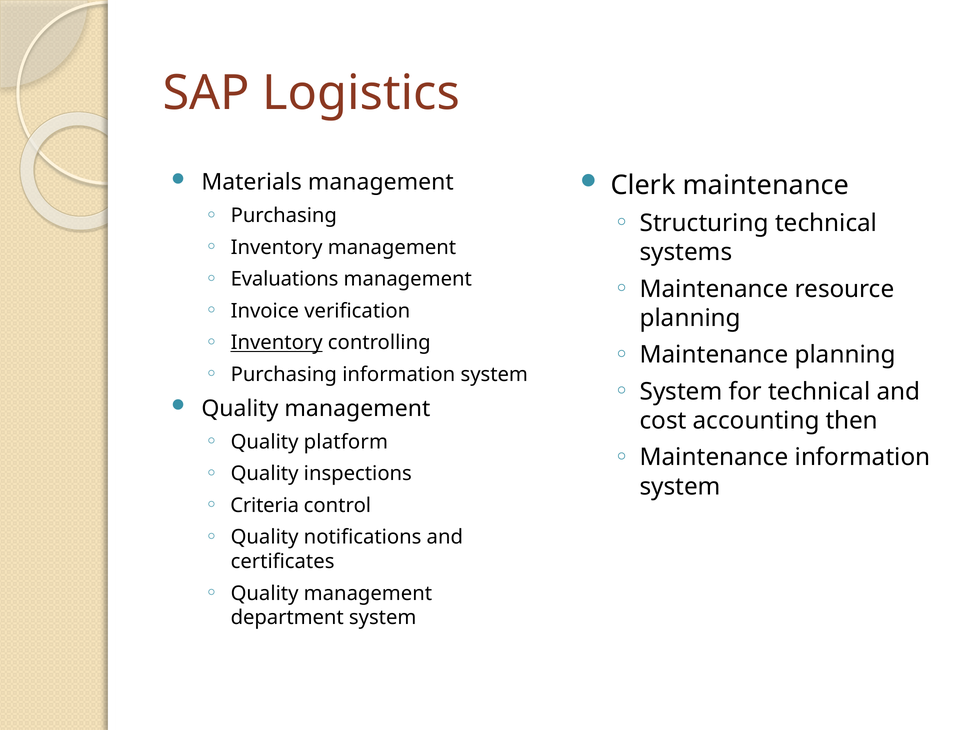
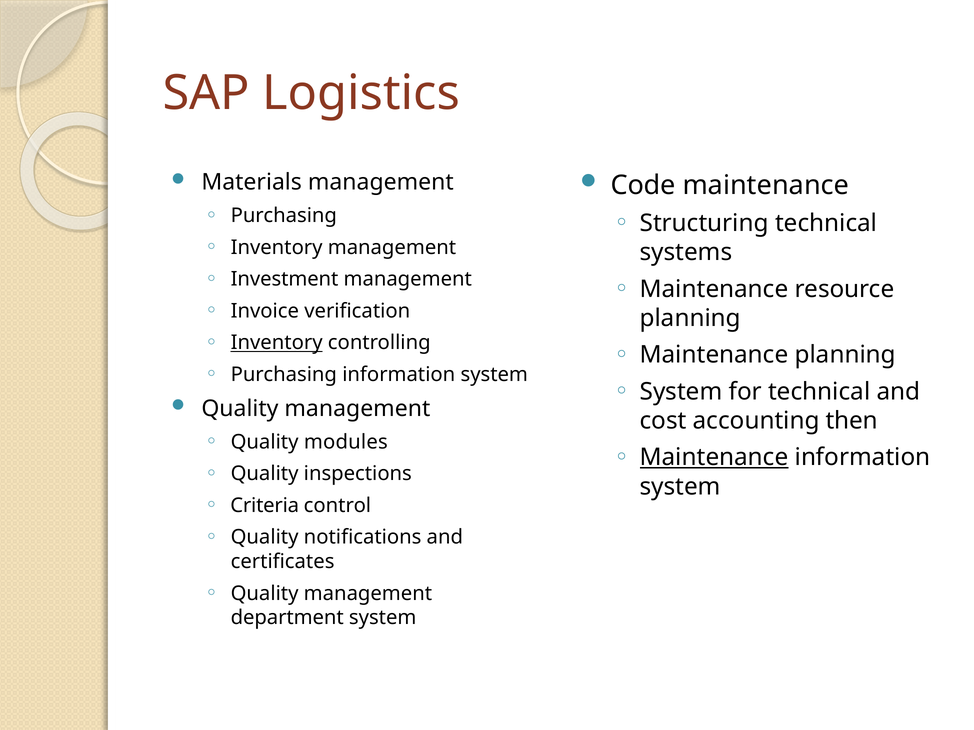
Clerk: Clerk -> Code
Evaluations: Evaluations -> Investment
platform: platform -> modules
Maintenance at (714, 458) underline: none -> present
